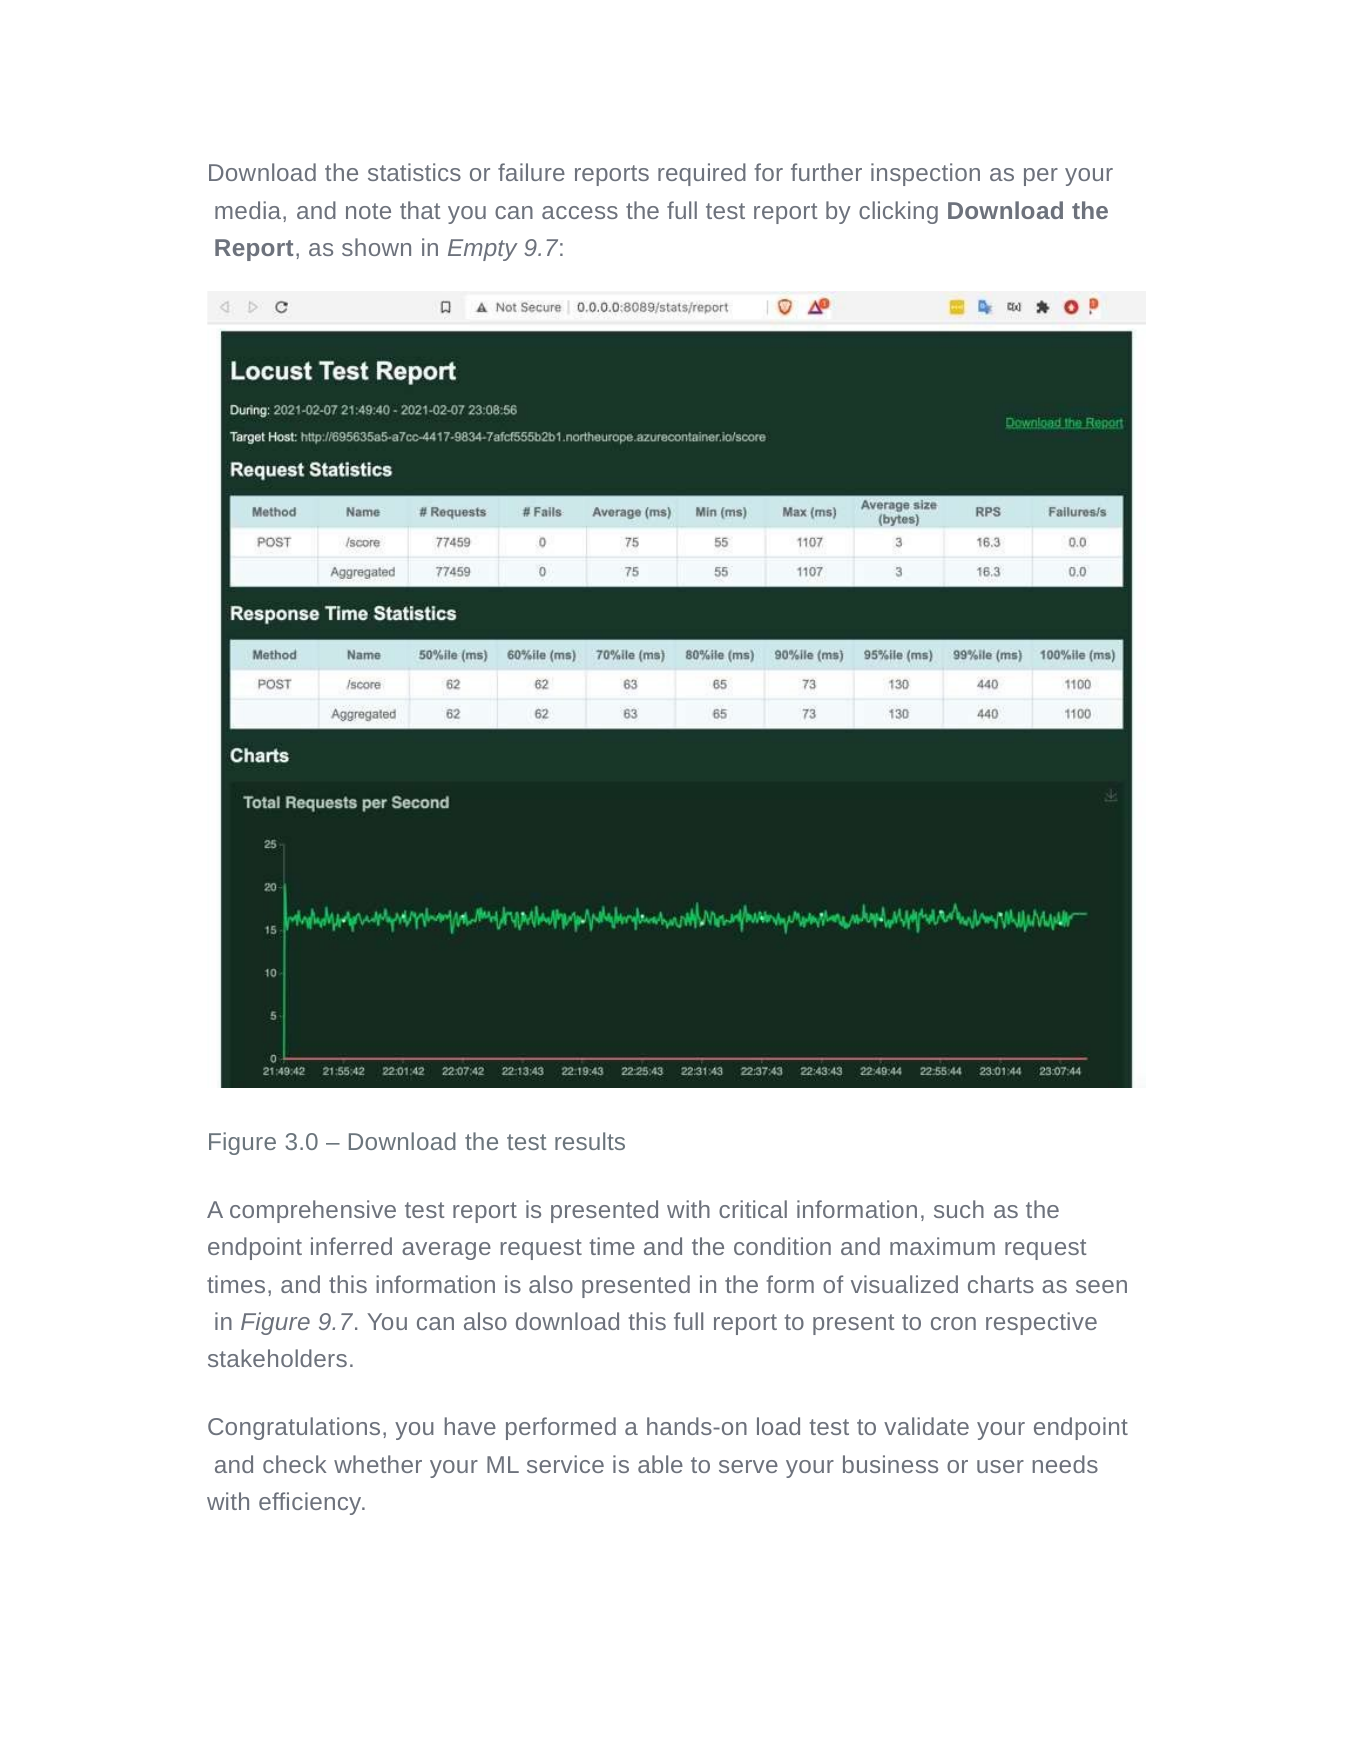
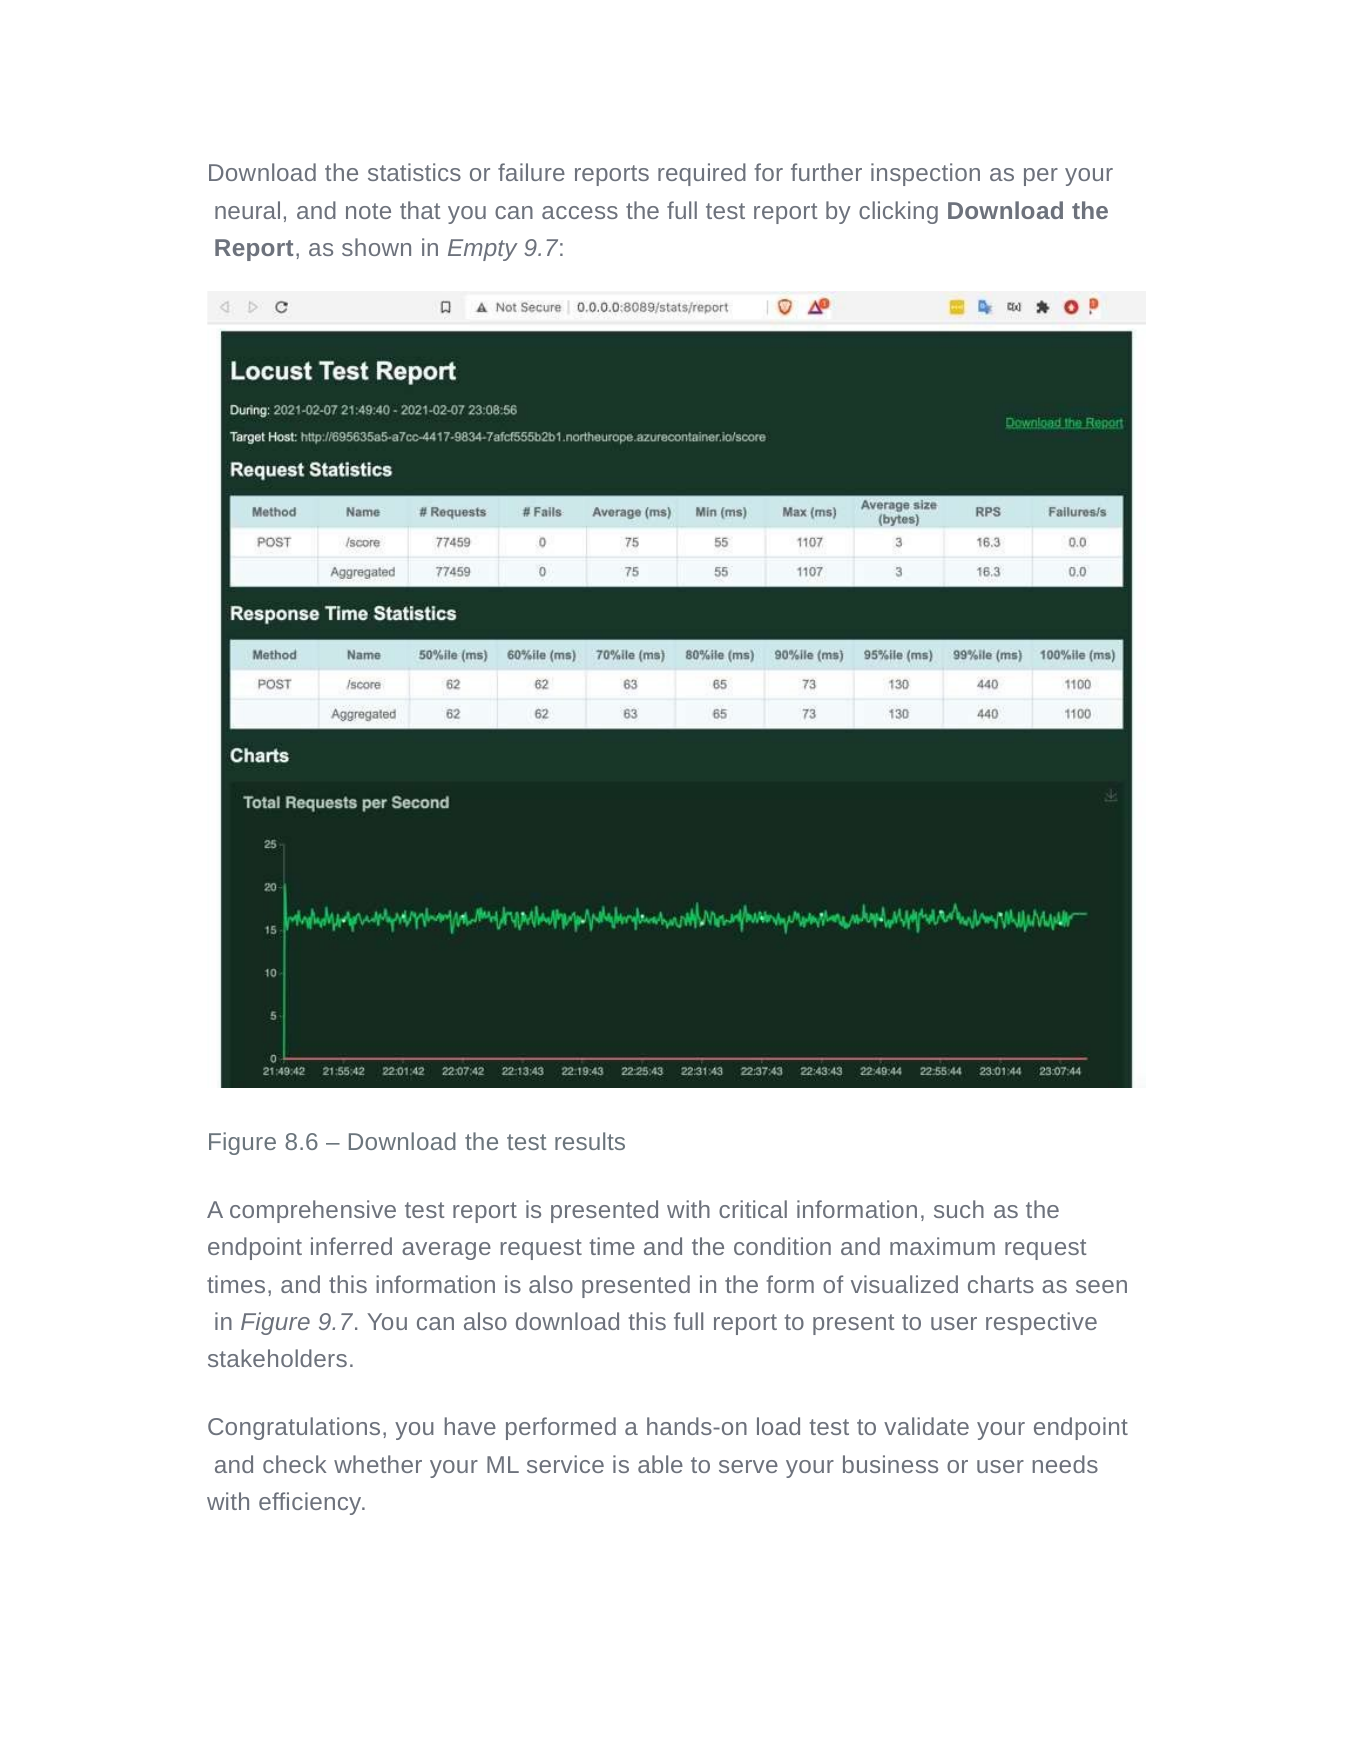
media: media -> neural
3.0: 3.0 -> 8.6
to cron: cron -> user
